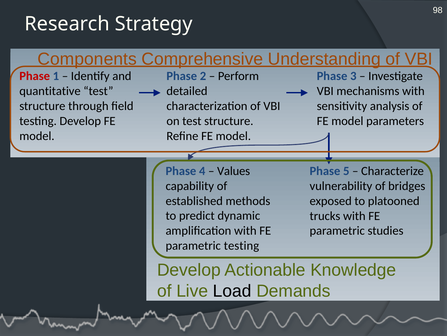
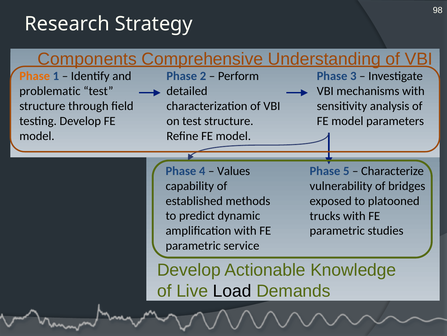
Phase at (35, 76) colour: red -> orange
quantitative: quantitative -> problematic
parametric testing: testing -> service
